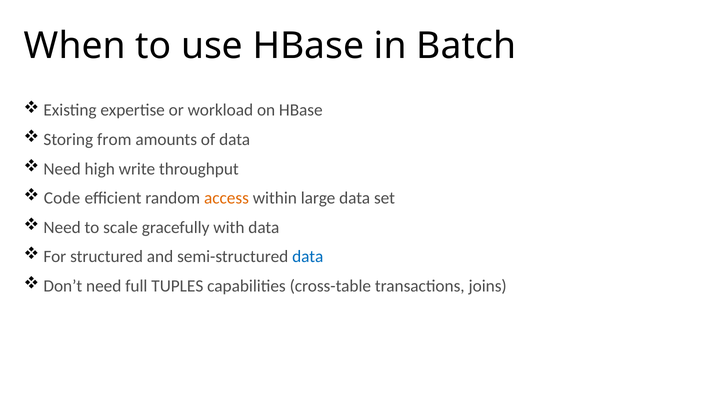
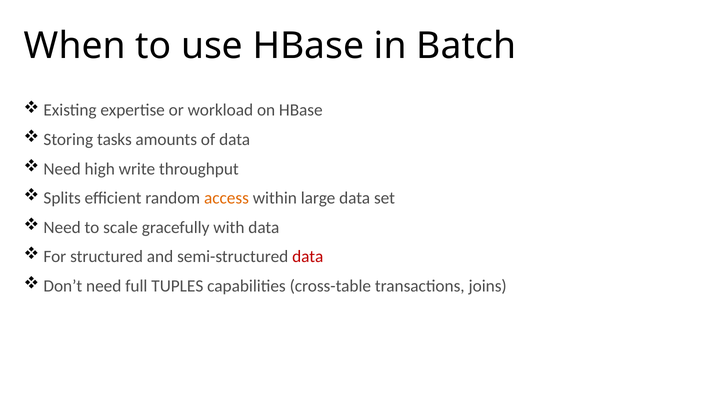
from: from -> tasks
Code: Code -> Splits
data at (308, 257) colour: blue -> red
